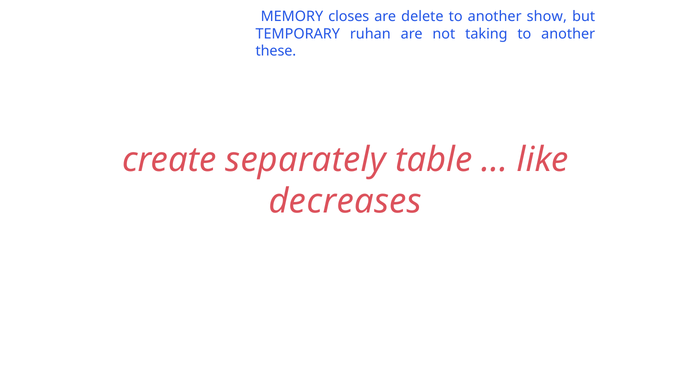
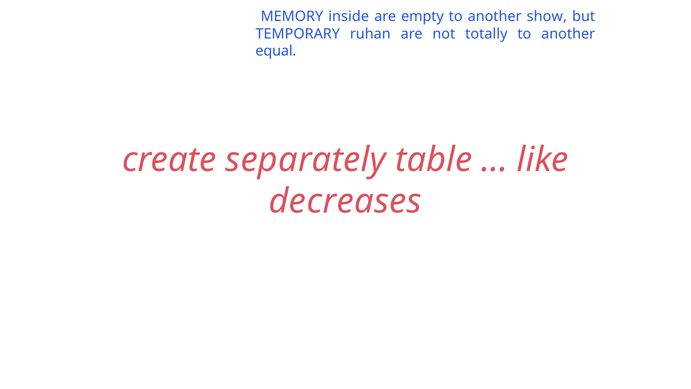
closes: closes -> inside
delete: delete -> empty
taking: taking -> totally
these: these -> equal
